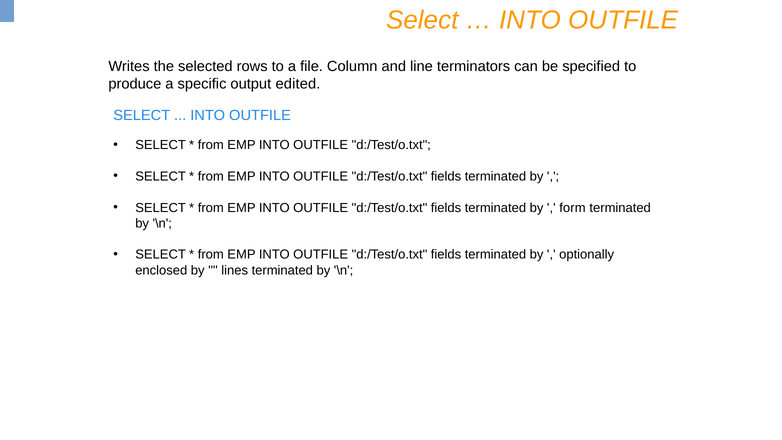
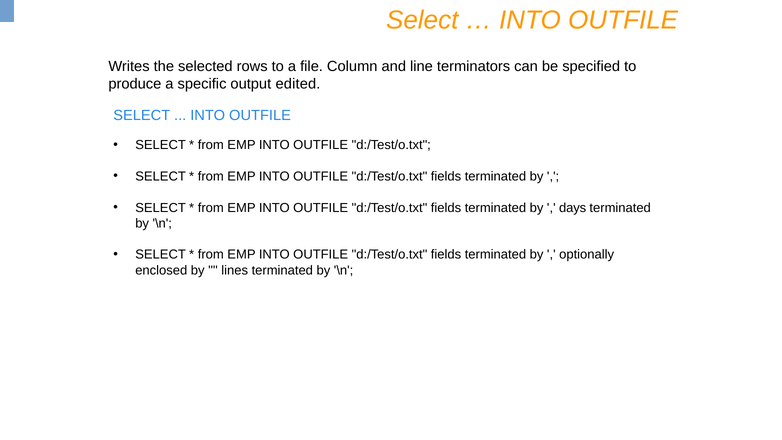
form: form -> days
